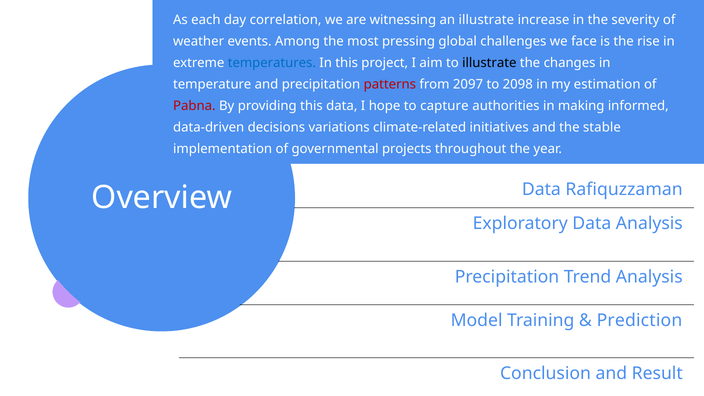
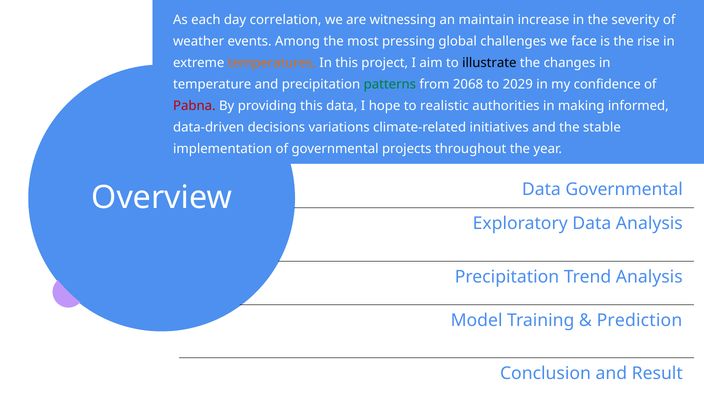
an illustrate: illustrate -> maintain
temperatures colour: blue -> orange
patterns colour: red -> green
2097: 2097 -> 2068
2098: 2098 -> 2029
estimation: estimation -> confidence
capture: capture -> realistic
Data Rafiquzzaman: Rafiquzzaman -> Governmental
